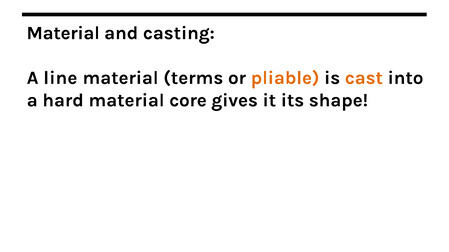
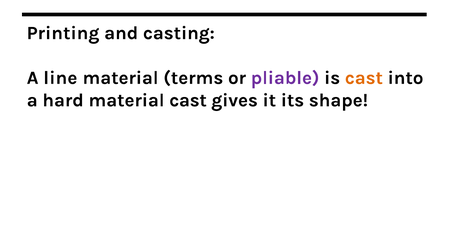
Material at (63, 33): Material -> Printing
pliable colour: orange -> purple
material core: core -> cast
